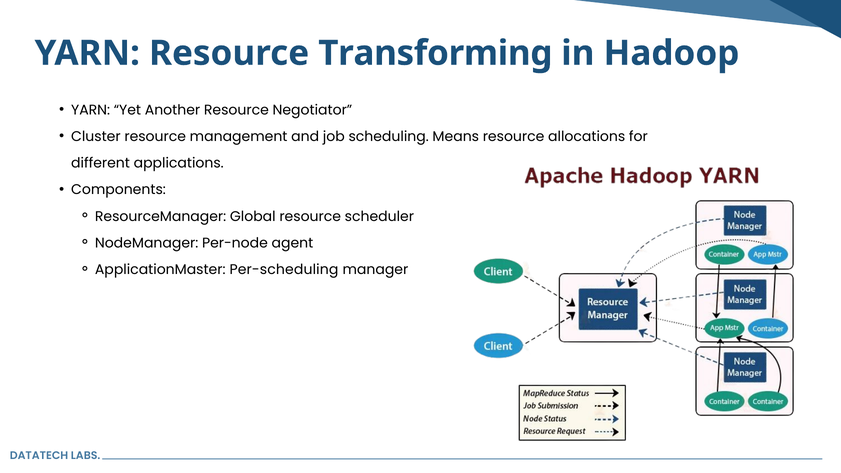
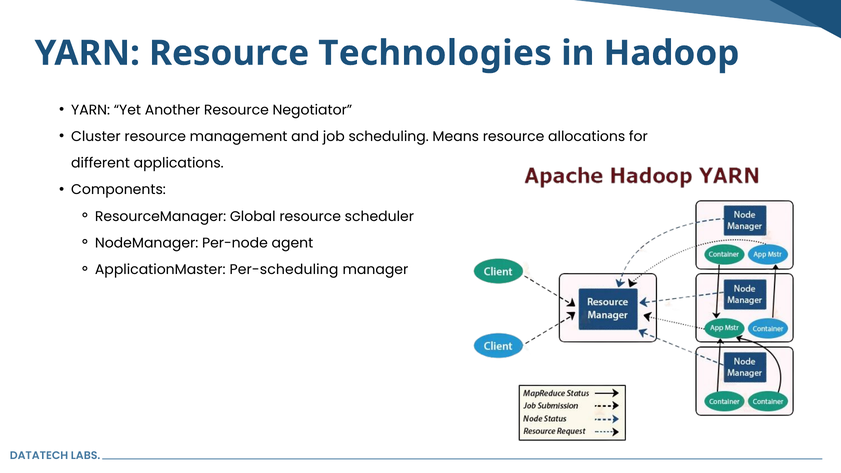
Transforming: Transforming -> Technologies
